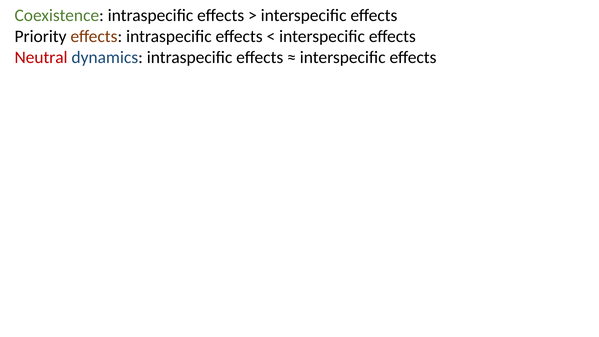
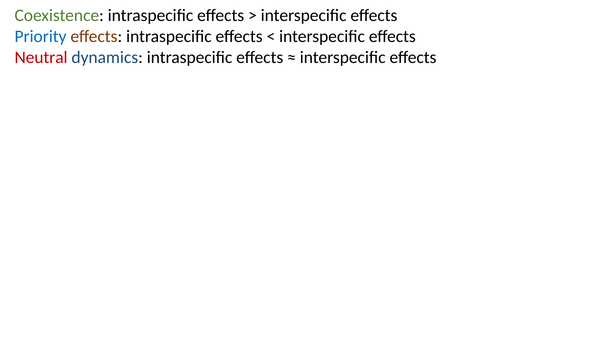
Priority colour: black -> blue
